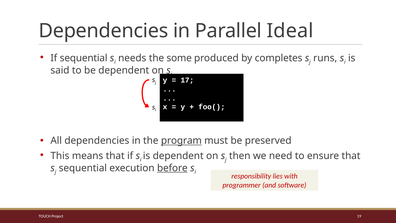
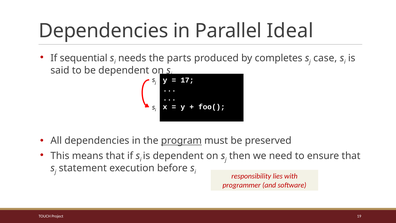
some: some -> parts
runs: runs -> case
sequential at (83, 168): sequential -> statement
before underline: present -> none
